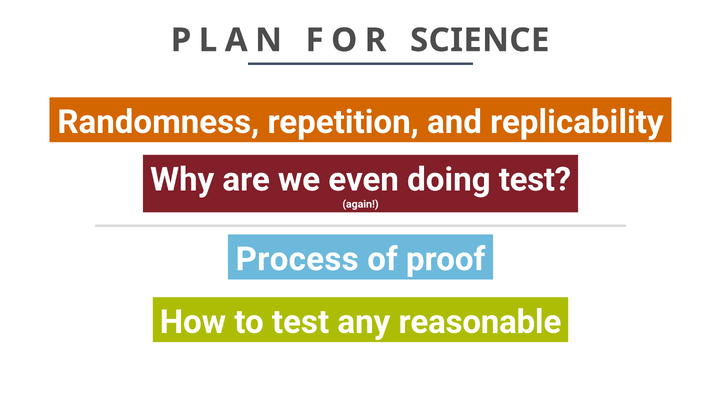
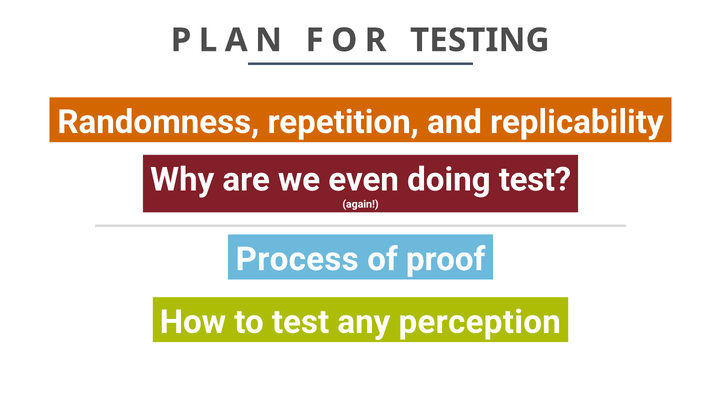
SCIENCE: SCIENCE -> TESTING
reasonable: reasonable -> perception
